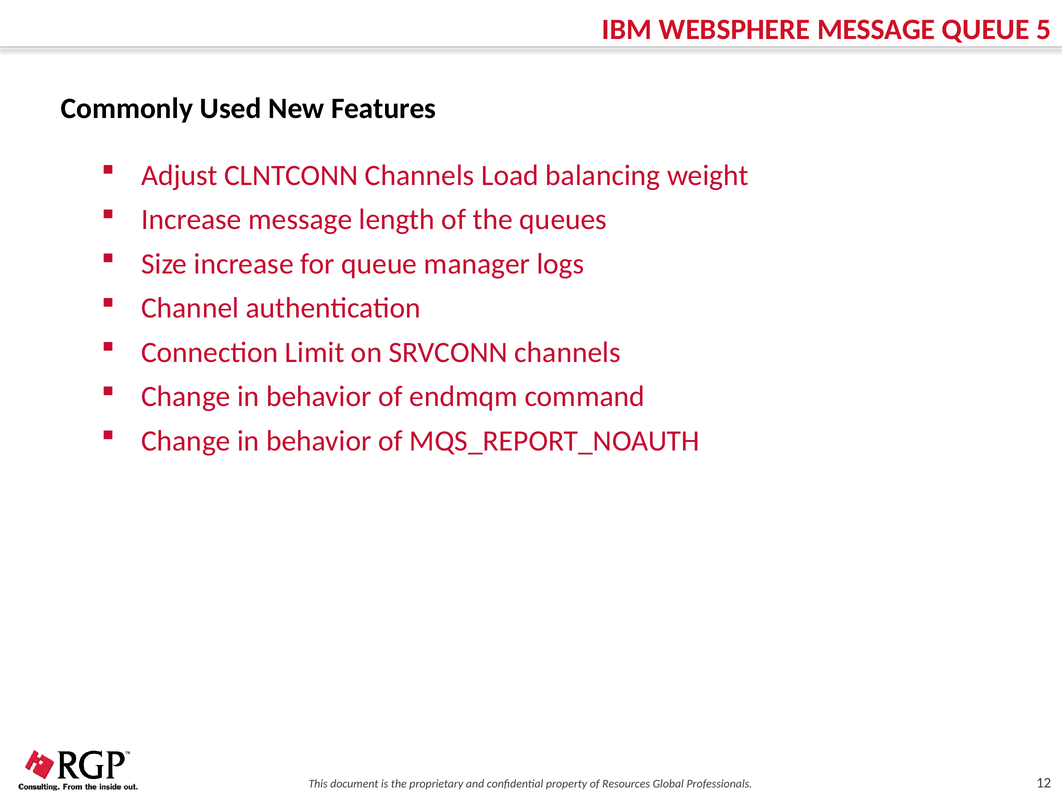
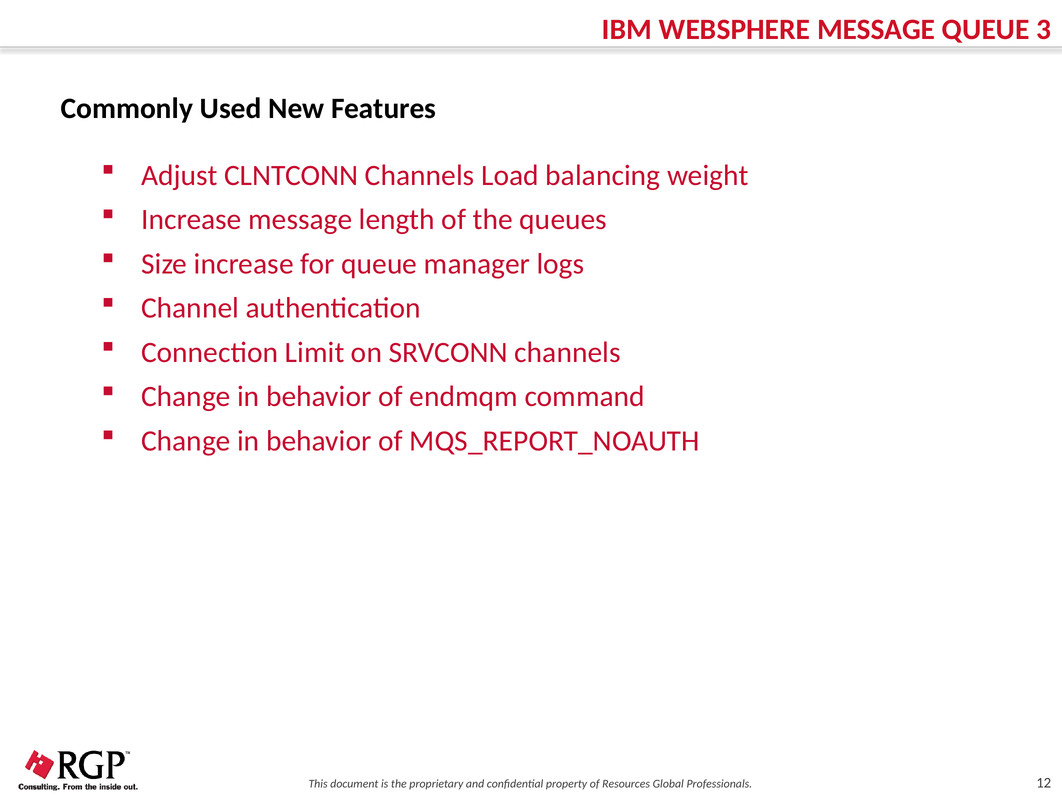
5: 5 -> 3
